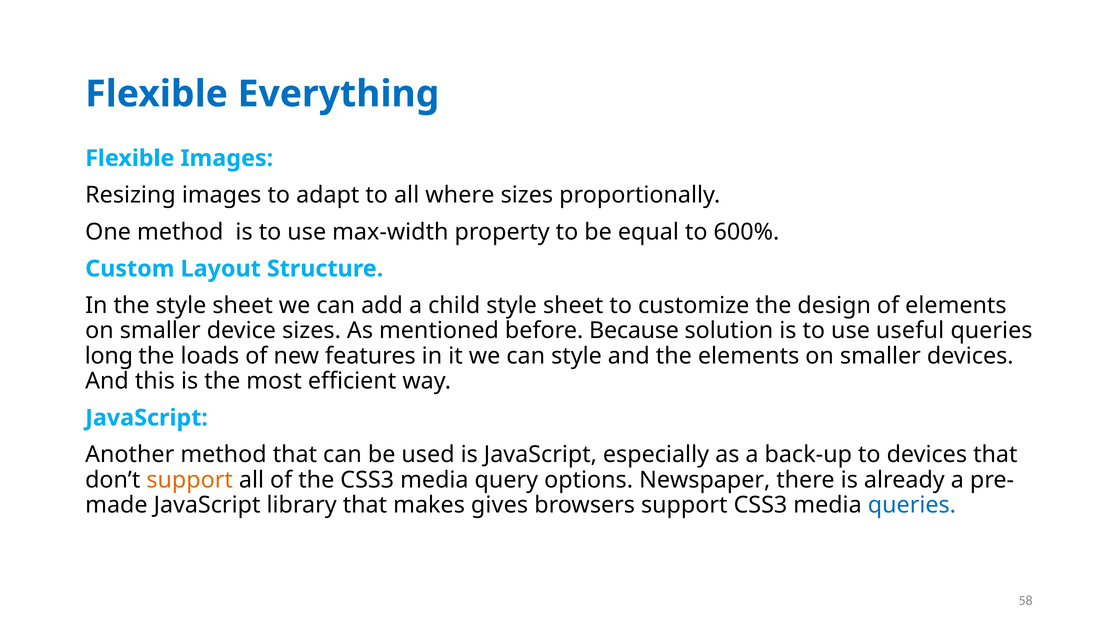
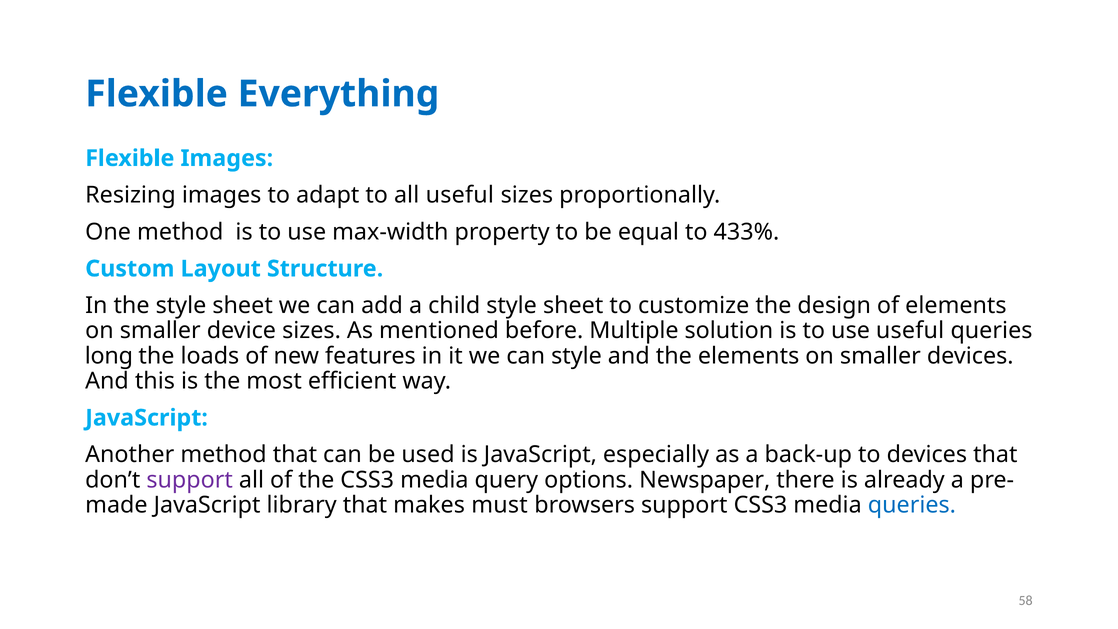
all where: where -> useful
600%: 600% -> 433%
Because: Because -> Multiple
support at (190, 480) colour: orange -> purple
gives: gives -> must
